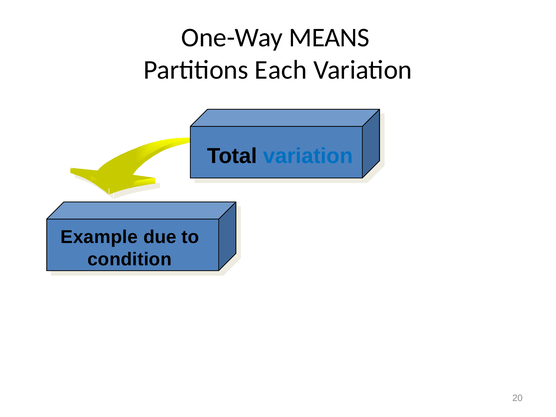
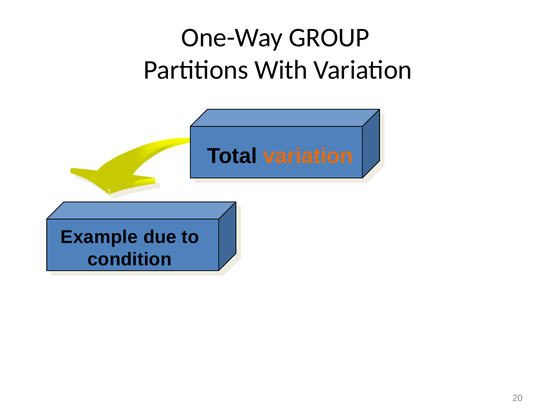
MEANS: MEANS -> GROUP
Each: Each -> With
variation at (308, 156) colour: blue -> orange
